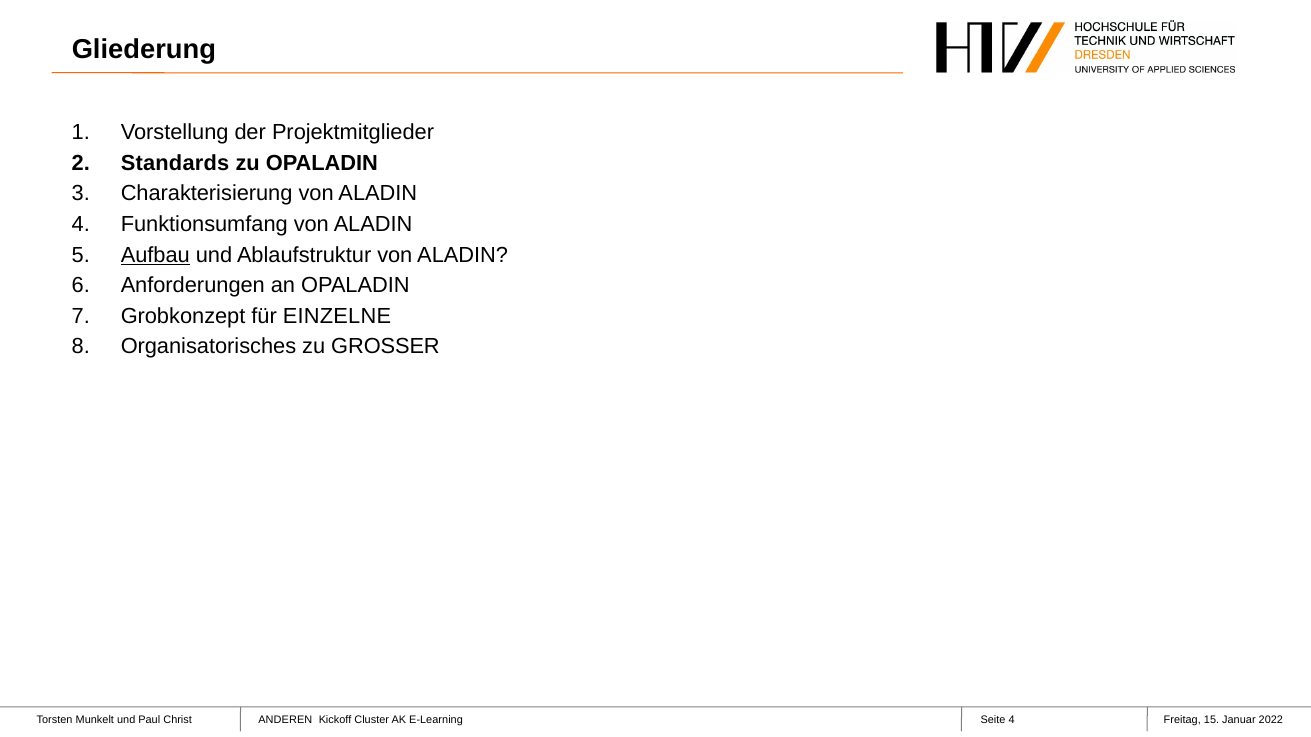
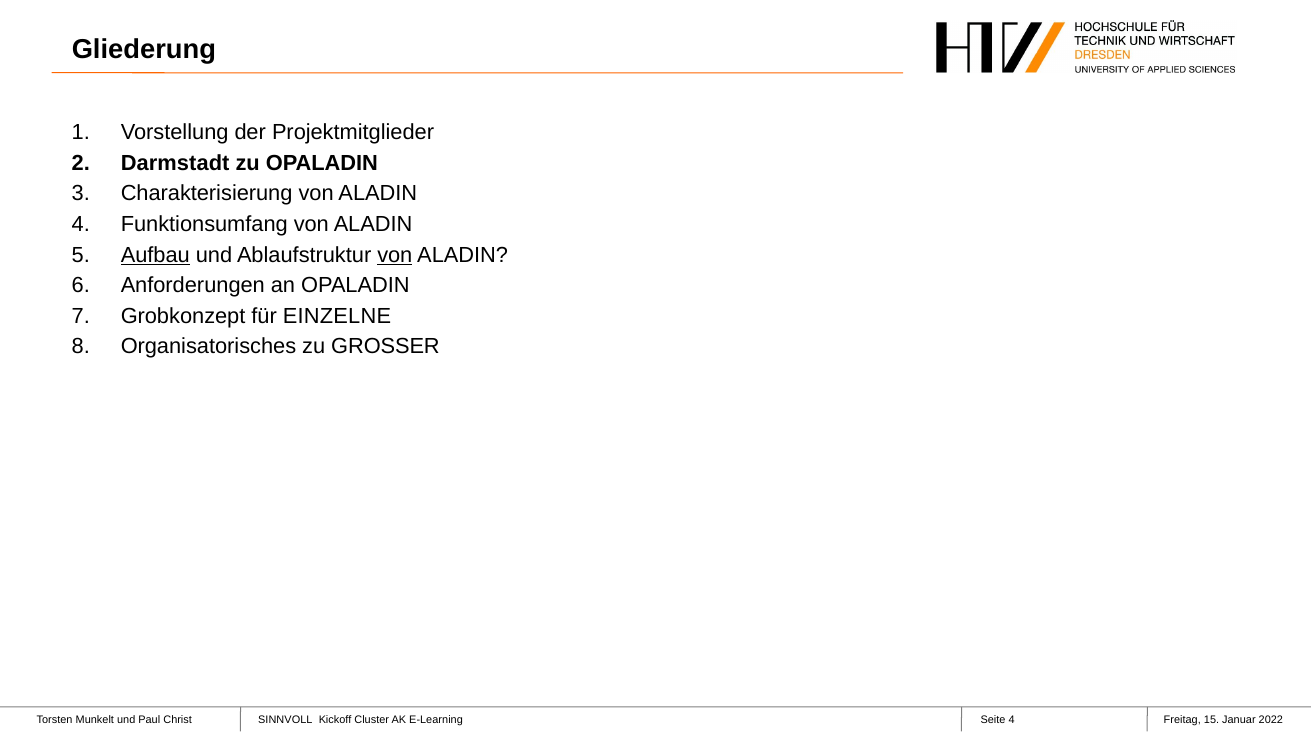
Standards: Standards -> Darmstadt
von at (395, 255) underline: none -> present
ANDEREN: ANDEREN -> SINNVOLL
